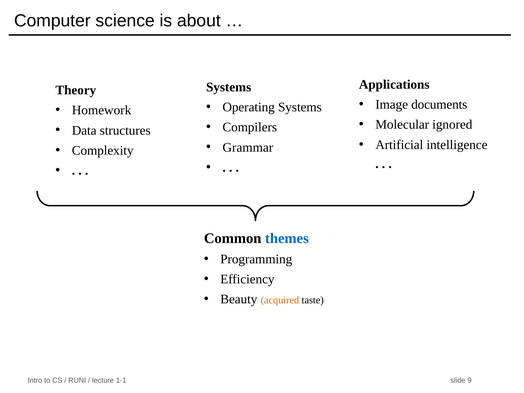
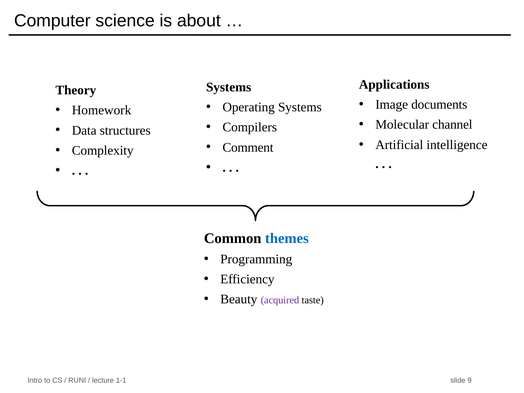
ignored: ignored -> channel
Grammar: Grammar -> Comment
acquired colour: orange -> purple
